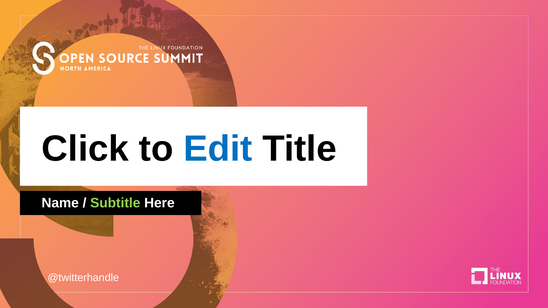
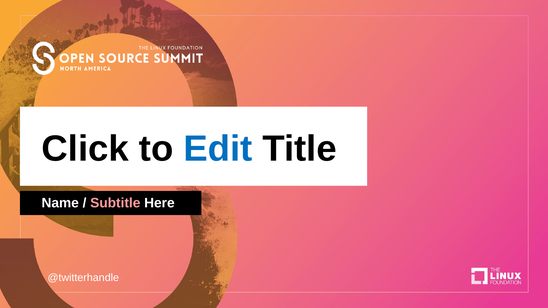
Subtitle colour: light green -> pink
